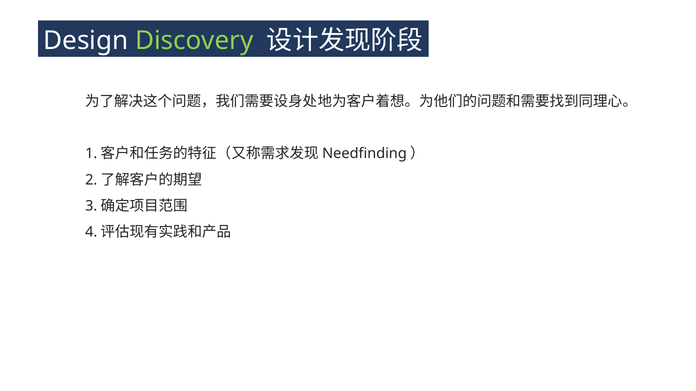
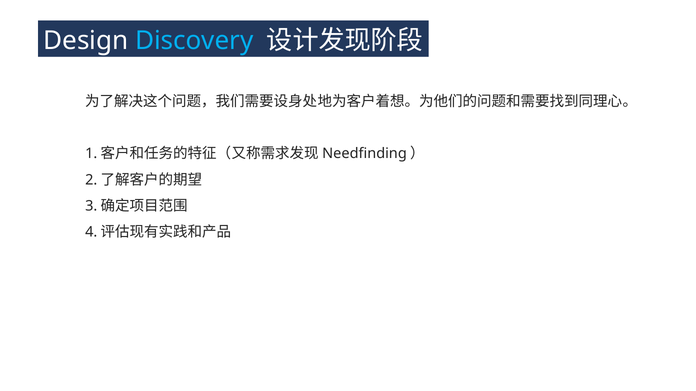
Discovery colour: light green -> light blue
